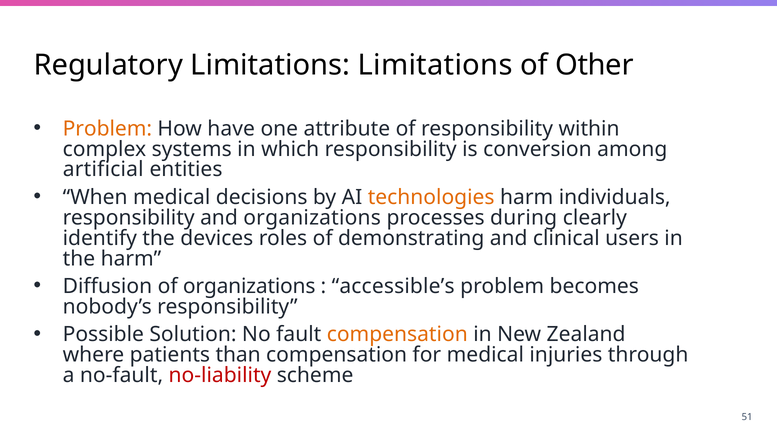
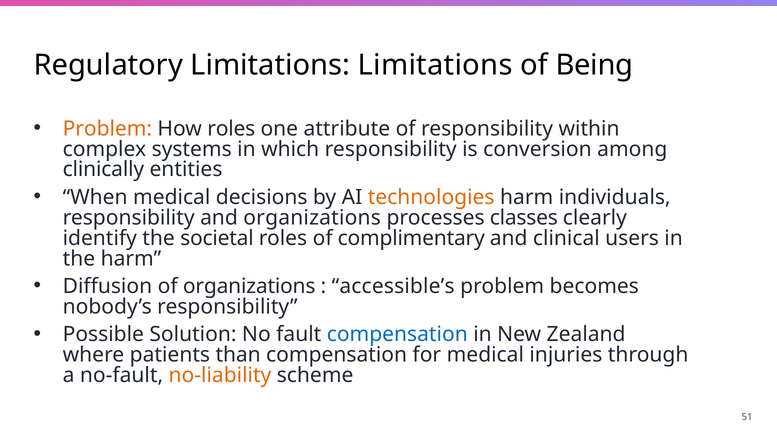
Other: Other -> Being
How have: have -> roles
artificial: artificial -> clinically
during: during -> classes
devices: devices -> societal
demonstrating: demonstrating -> complimentary
compensation at (397, 334) colour: orange -> blue
no-liability colour: red -> orange
